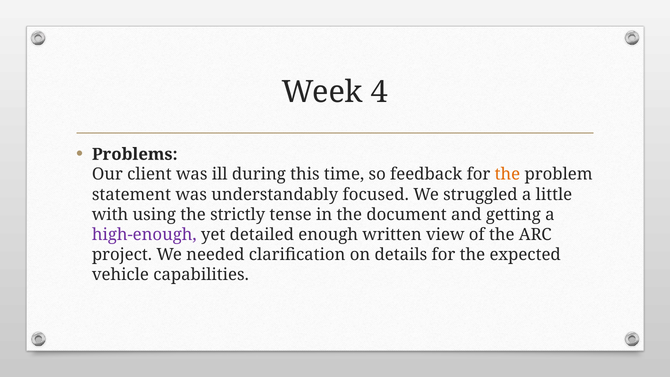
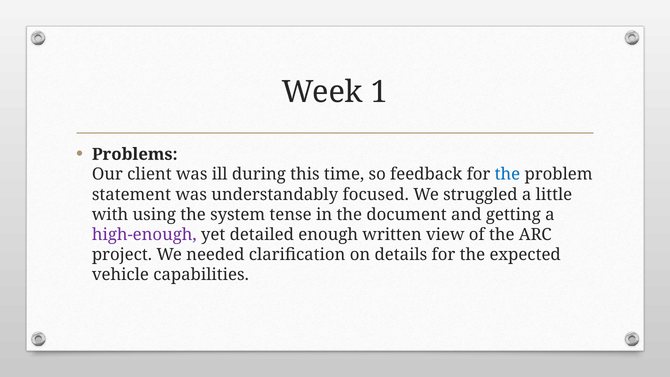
4: 4 -> 1
the at (507, 174) colour: orange -> blue
strictly: strictly -> system
